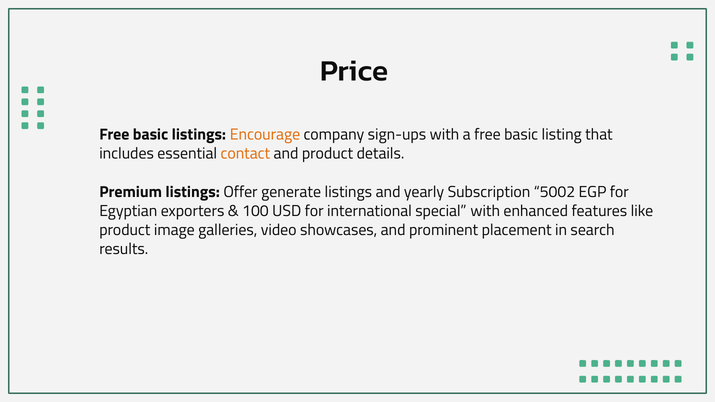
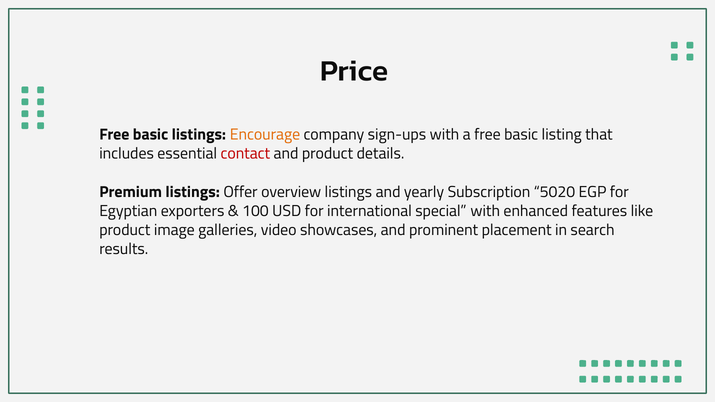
contact colour: orange -> red
generate: generate -> overview
5002: 5002 -> 5020
